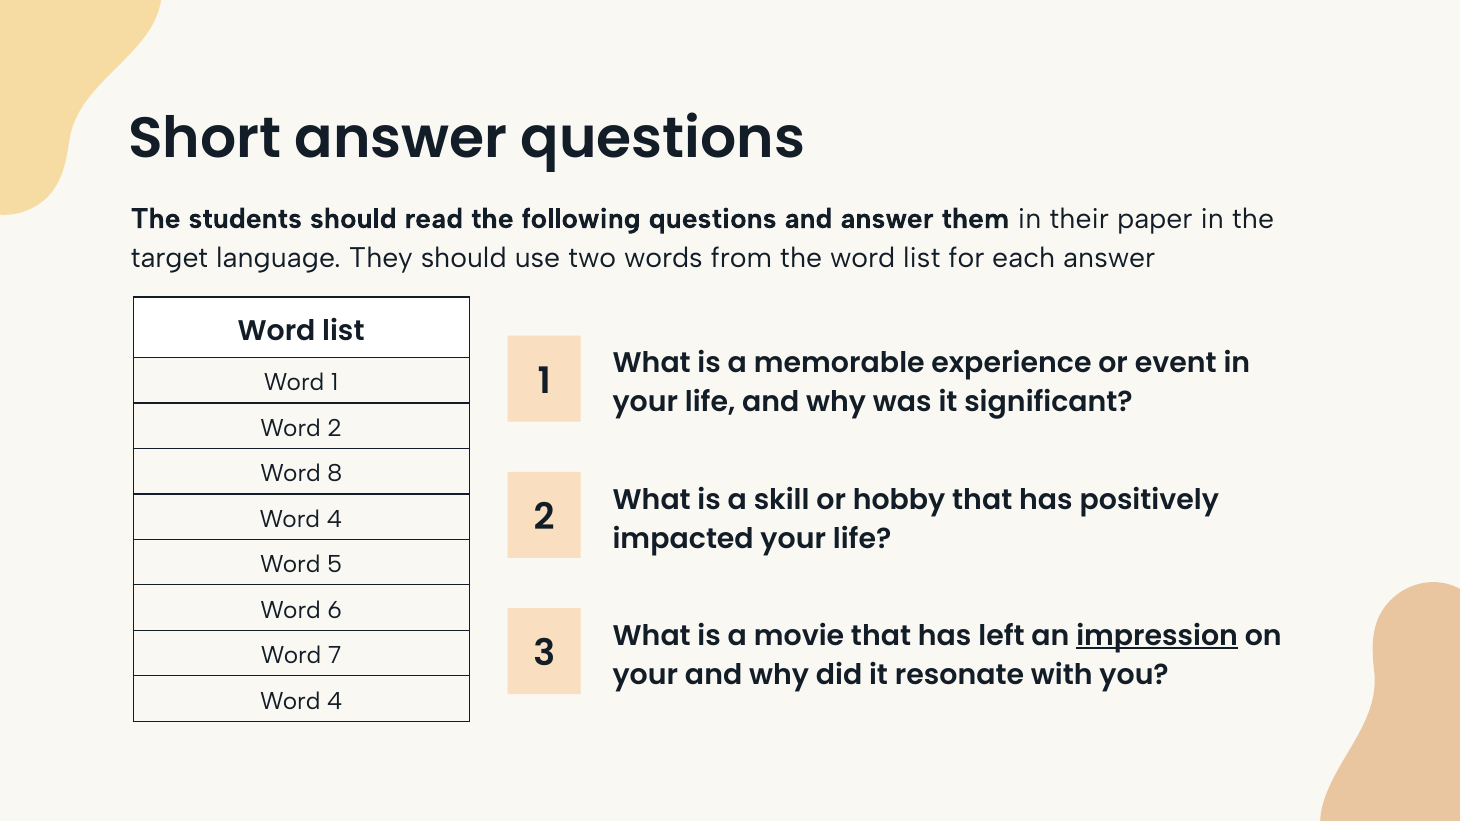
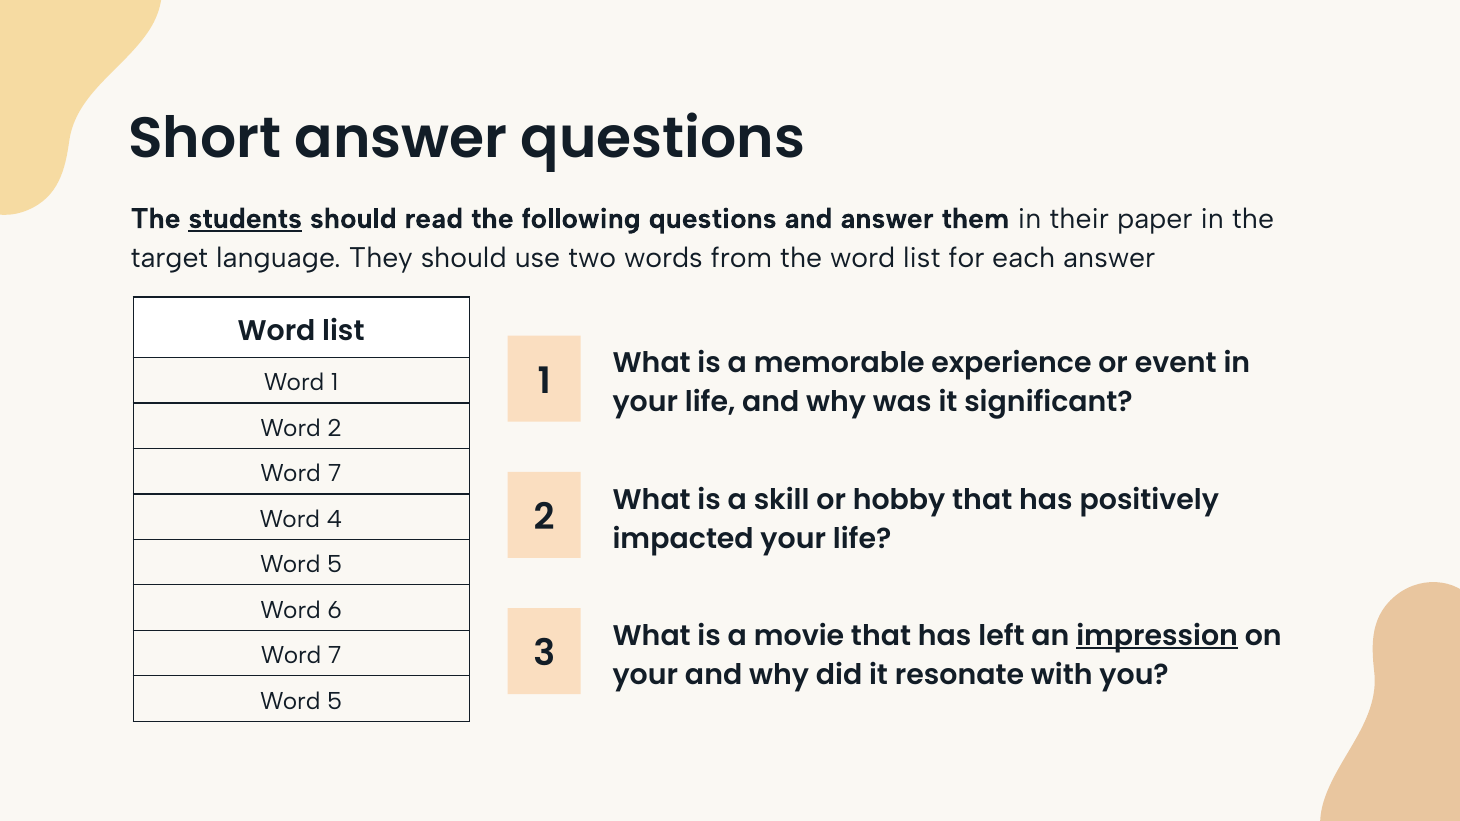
students underline: none -> present
8 at (335, 474): 8 -> 7
4 at (335, 701): 4 -> 5
